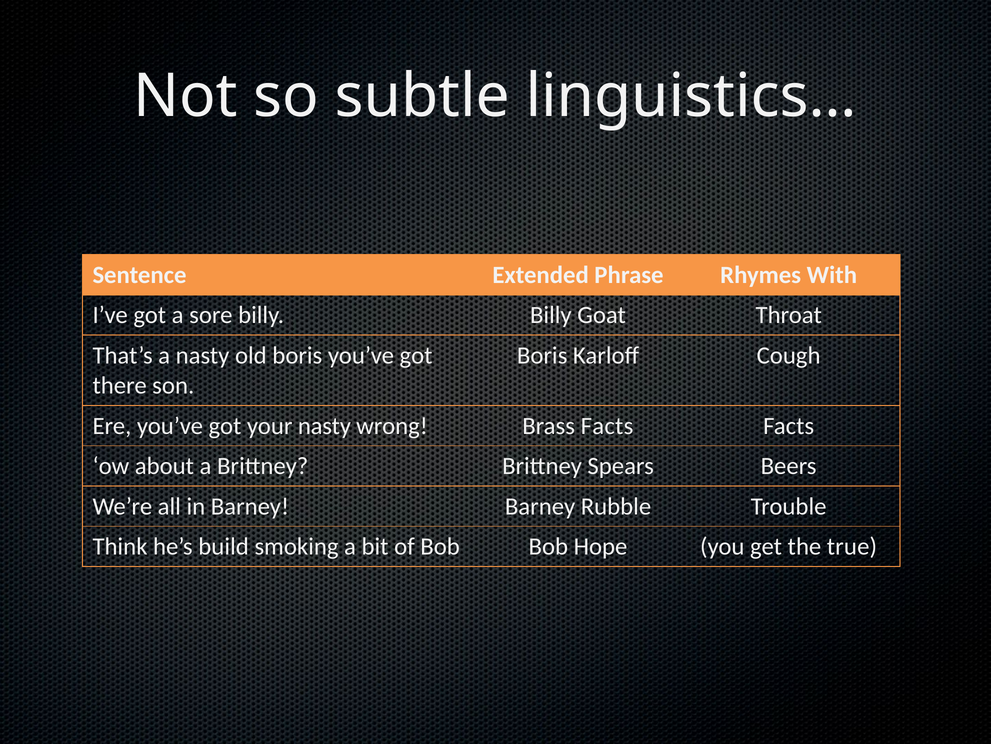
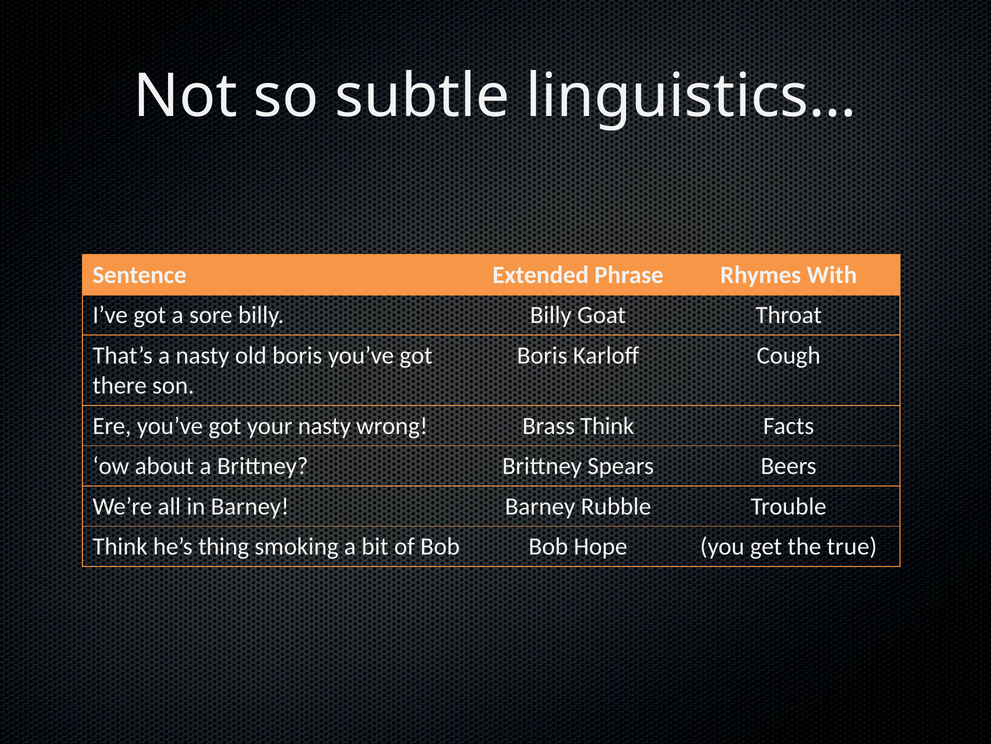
Brass Facts: Facts -> Think
build: build -> thing
